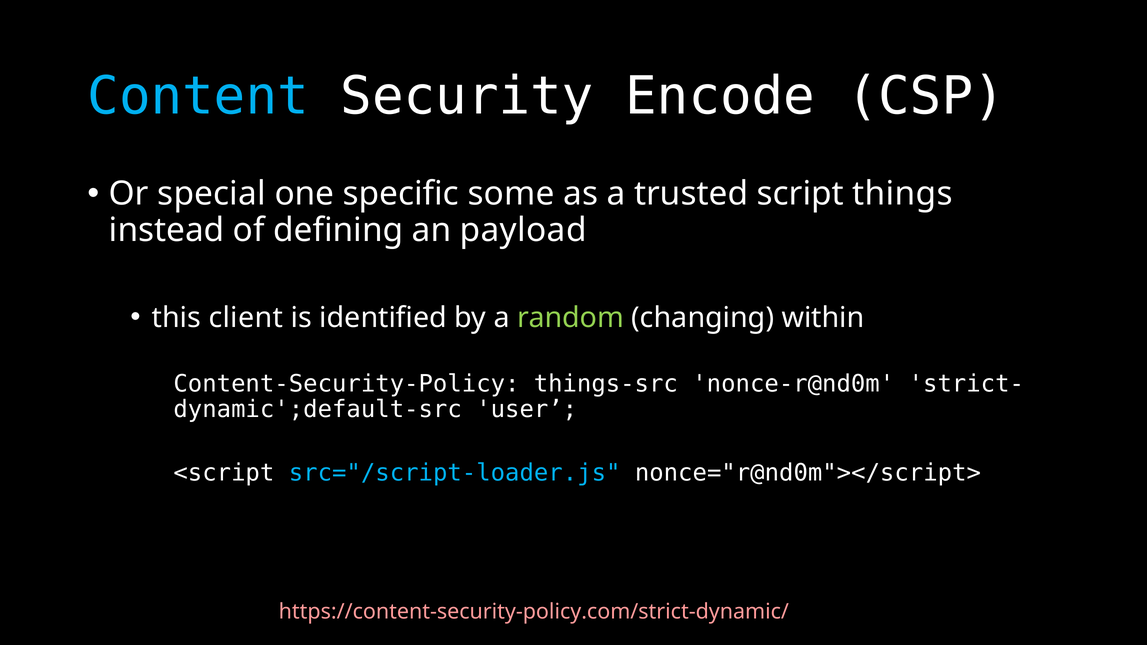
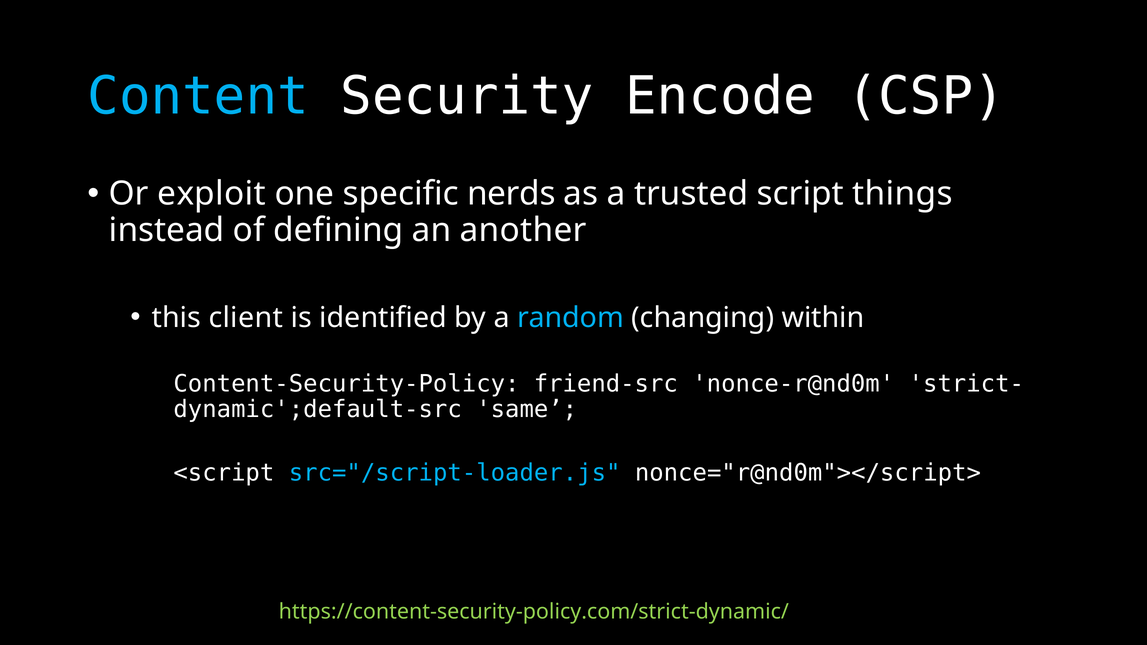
special: special -> exploit
some: some -> nerds
payload: payload -> another
random colour: light green -> light blue
things-src: things-src -> friend-src
user: user -> same
https://content-security-policy.com/strict-dynamic/ colour: pink -> light green
